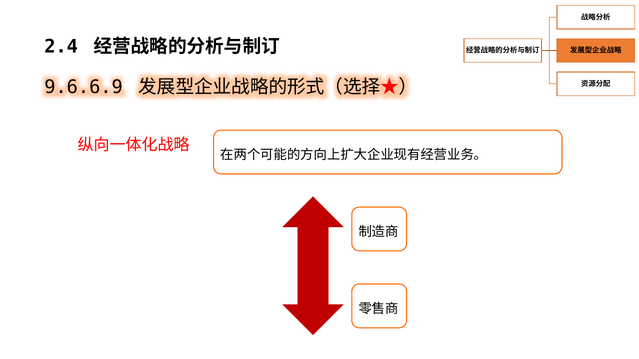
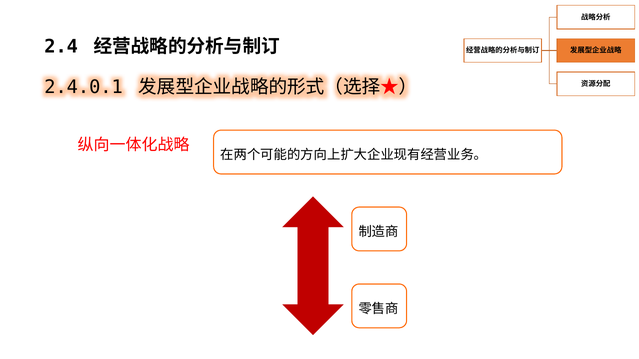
9.6.6.9: 9.6.6.9 -> 2.4.0.1
